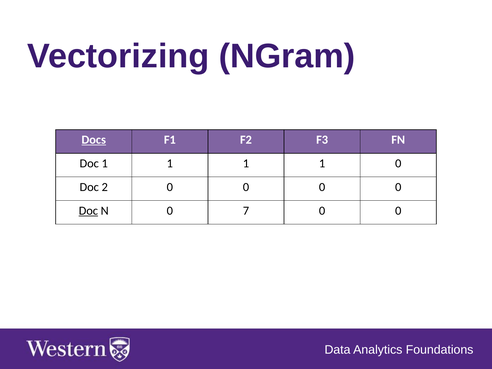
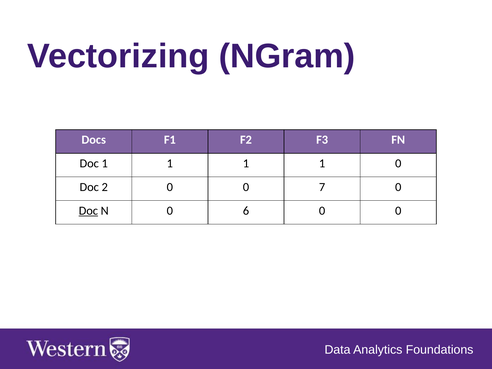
Docs underline: present -> none
2 0 0 0: 0 -> 7
7: 7 -> 6
